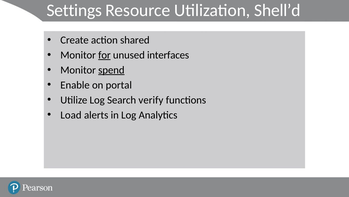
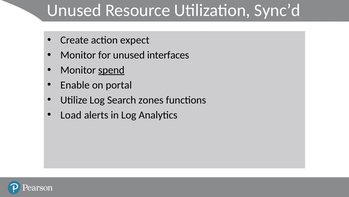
Settings at (74, 10): Settings -> Unused
Shell’d: Shell’d -> Sync’d
shared: shared -> expect
for underline: present -> none
verify: verify -> zones
